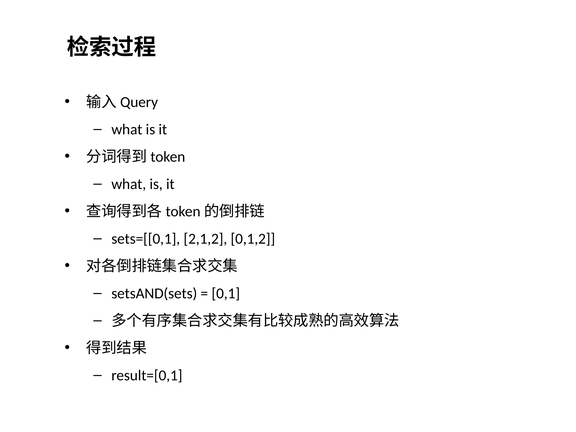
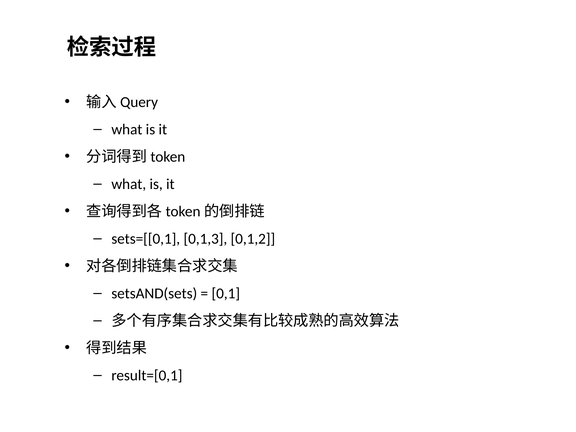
2,1,2: 2,1,2 -> 0,1,3
